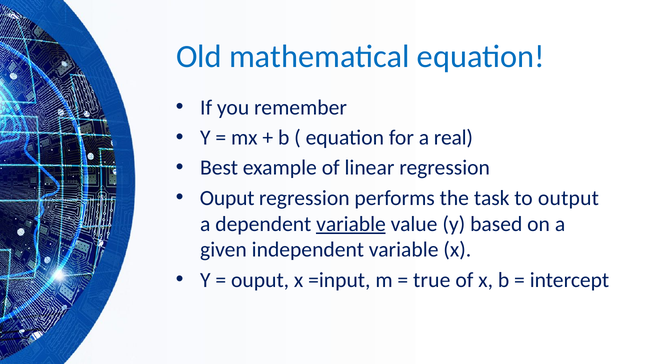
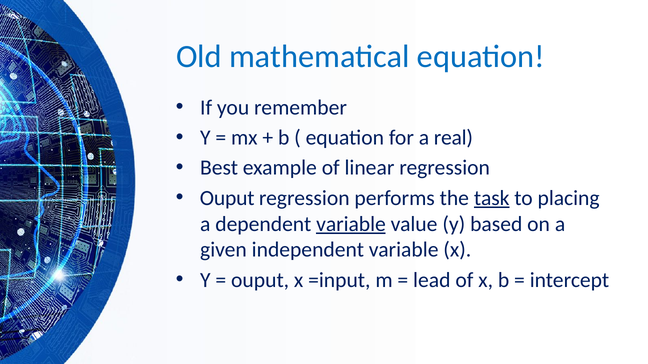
task underline: none -> present
output: output -> placing
true: true -> lead
